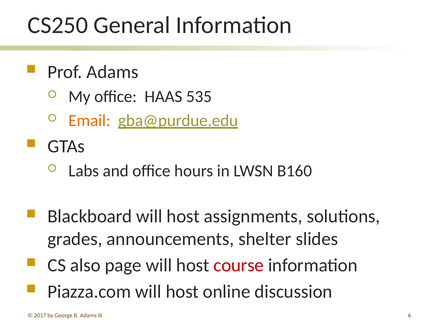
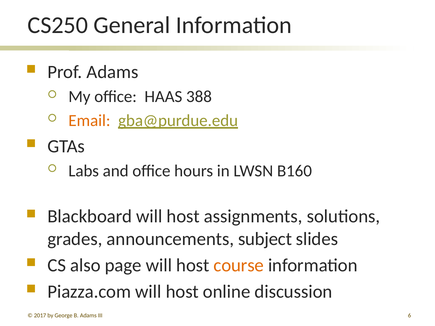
535: 535 -> 388
shelter: shelter -> subject
course colour: red -> orange
